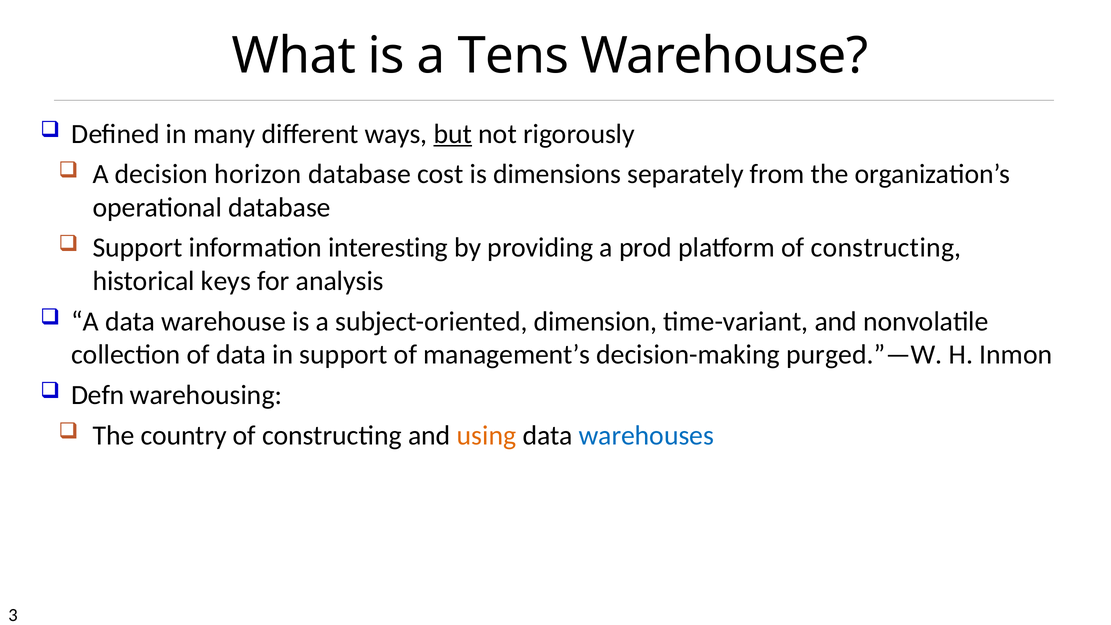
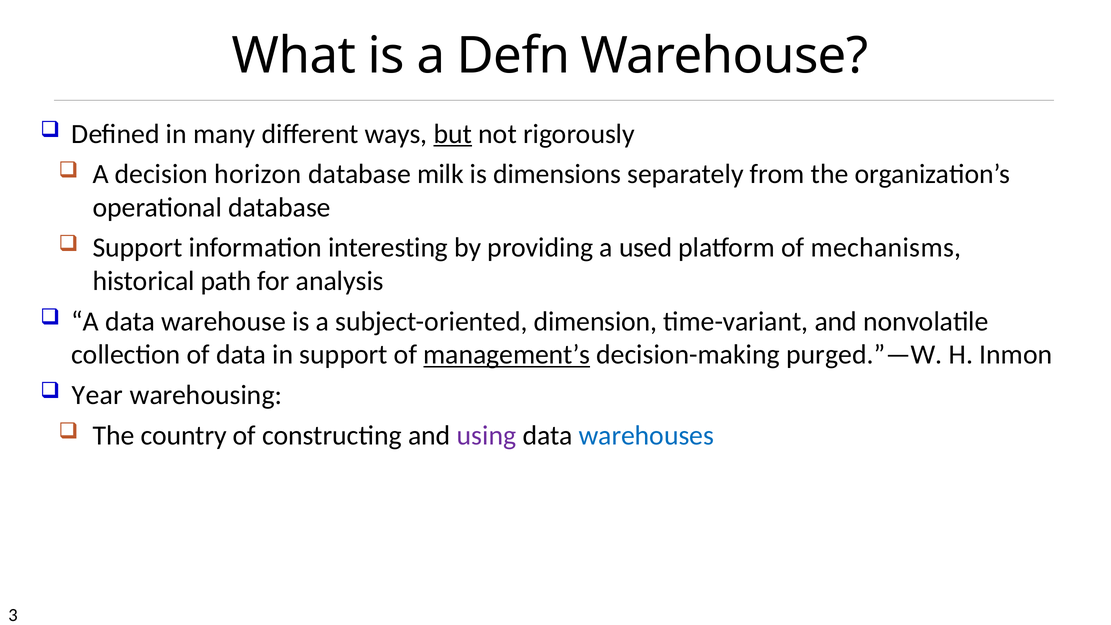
Tens: Tens -> Defn
cost: cost -> milk
prod: prod -> used
platform of constructing: constructing -> mechanisms
keys: keys -> path
management’s underline: none -> present
Defn: Defn -> Year
using colour: orange -> purple
